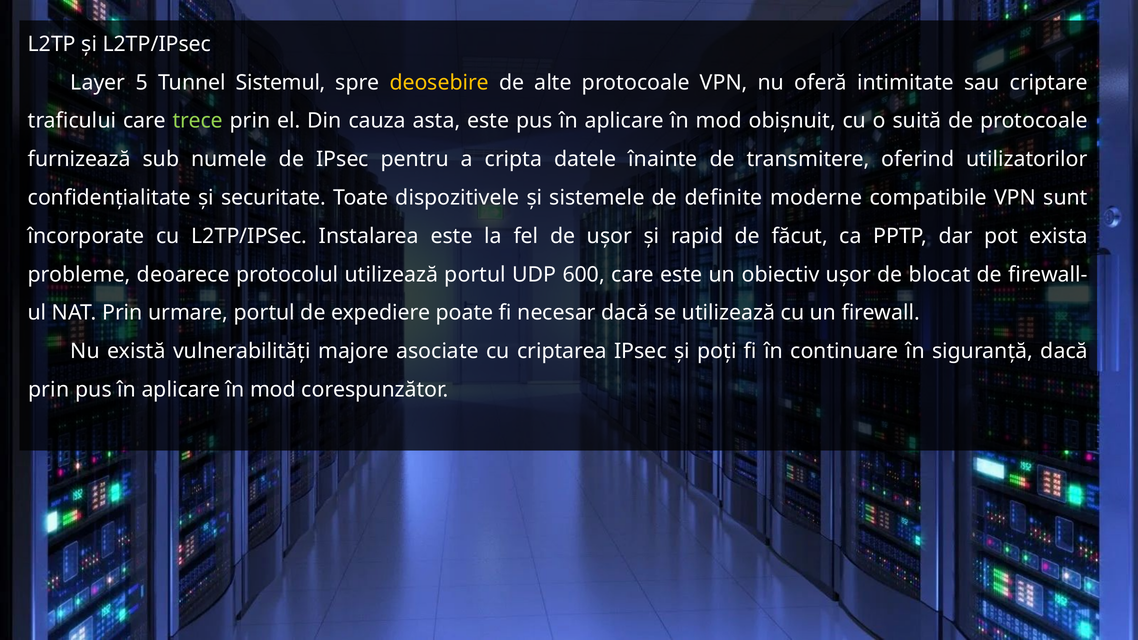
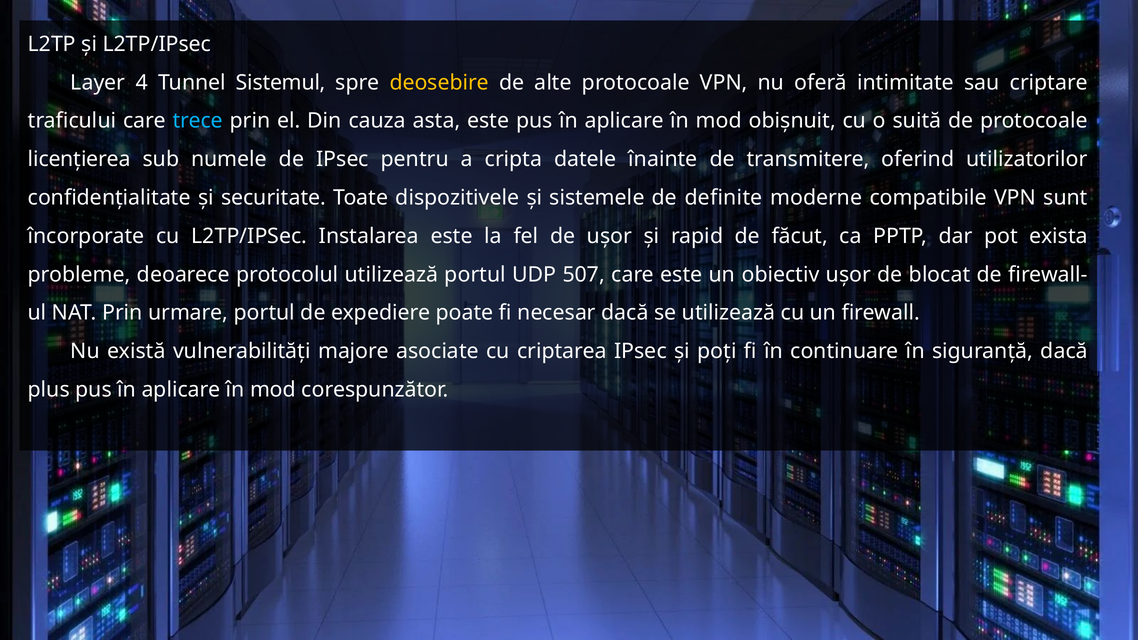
5: 5 -> 4
trece colour: light green -> light blue
furnizează: furnizează -> licențierea
600: 600 -> 507
prin at (49, 390): prin -> plus
